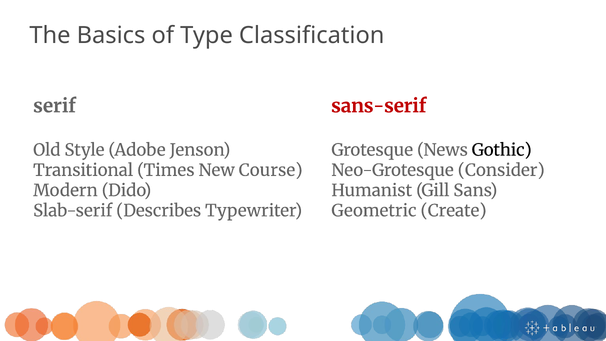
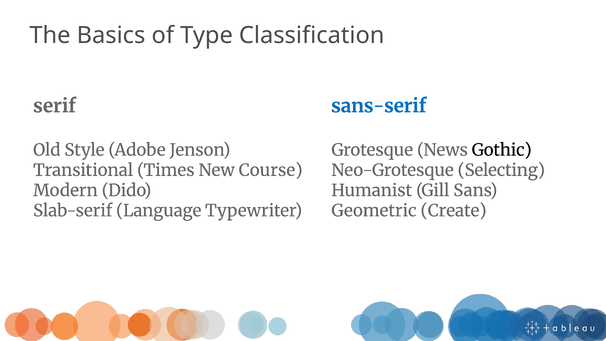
sans-serif colour: red -> blue
Consider: Consider -> Selecting
Describes: Describes -> Language
